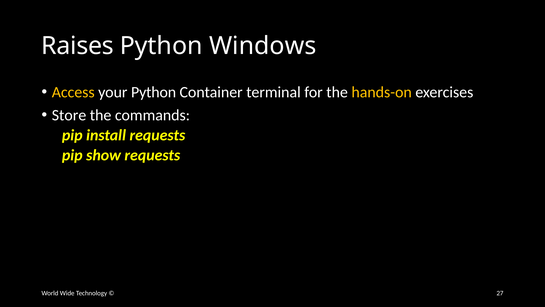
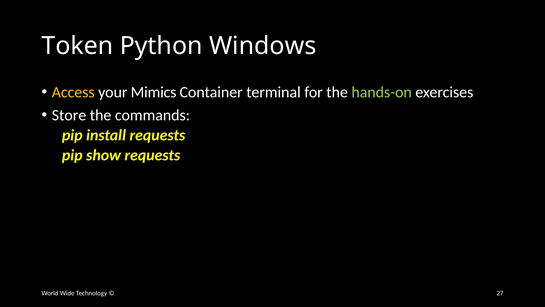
Raises: Raises -> Token
your Python: Python -> Mimics
hands-on colour: yellow -> light green
